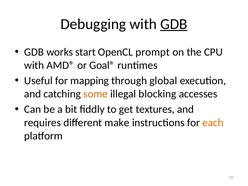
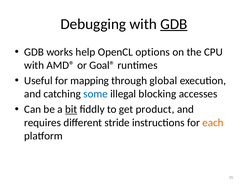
start: start -> help
prompt: prompt -> options
some colour: orange -> blue
bit underline: none -> present
textures: textures -> product
make: make -> stride
